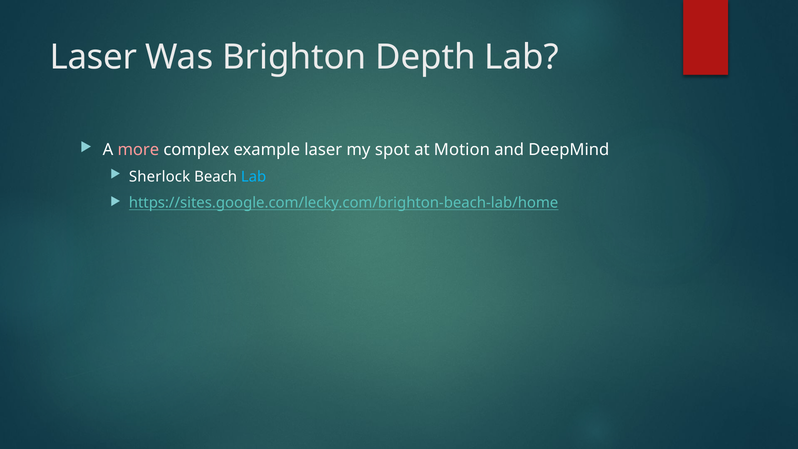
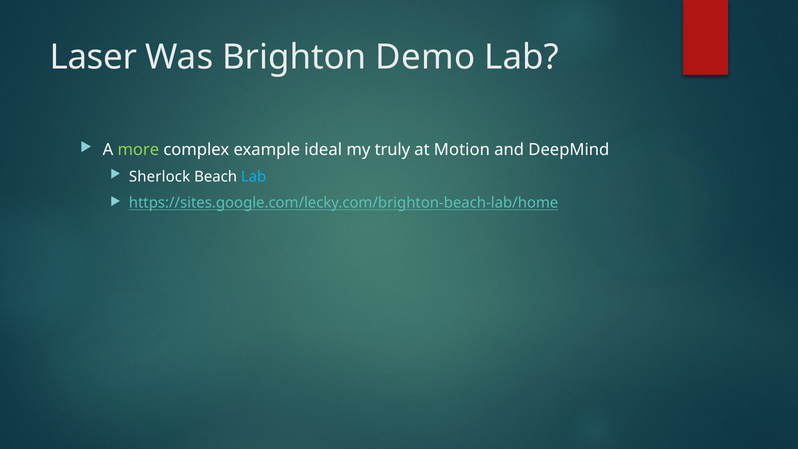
Depth: Depth -> Demo
more colour: pink -> light green
example laser: laser -> ideal
spot: spot -> truly
